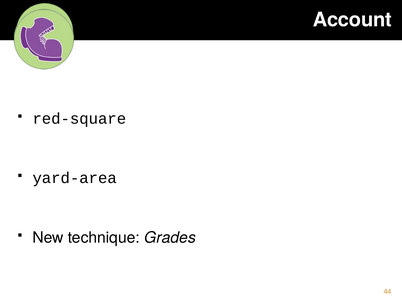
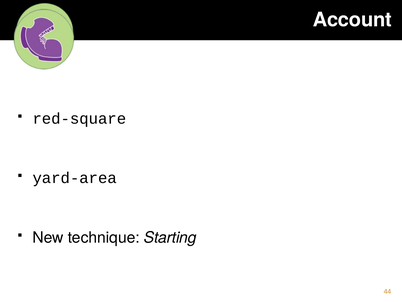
Grades: Grades -> Starting
